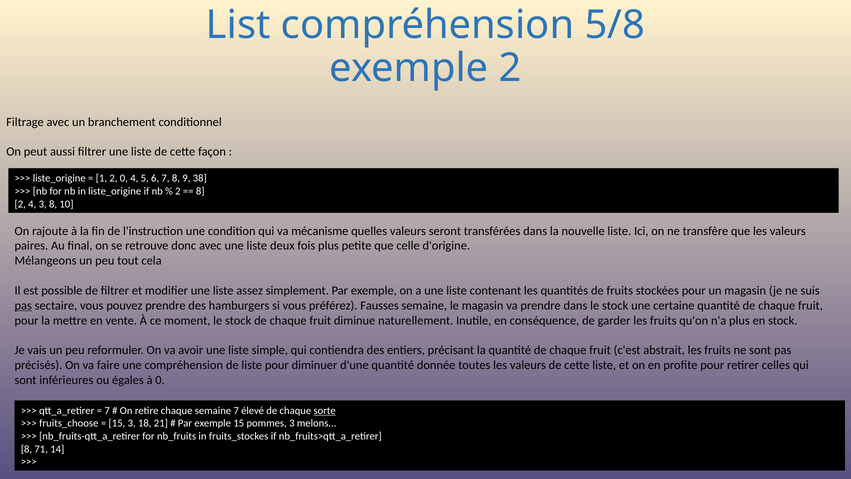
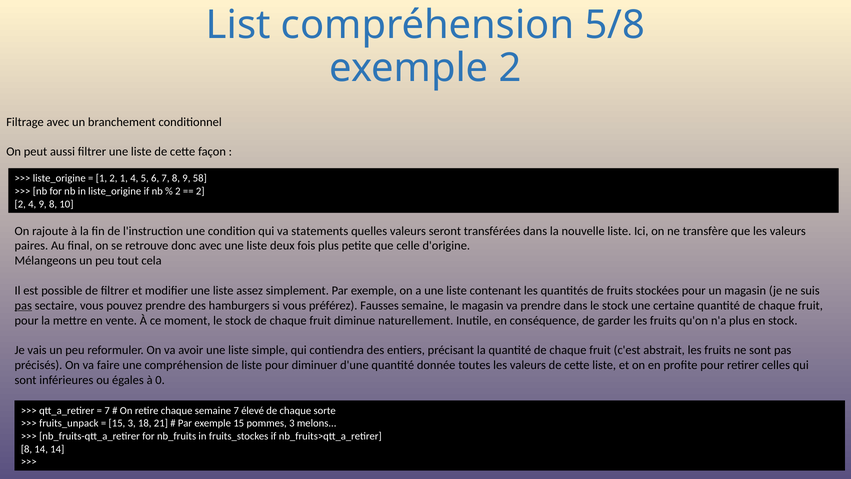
2 0: 0 -> 1
38: 38 -> 58
8 at (200, 191): 8 -> 2
4 3: 3 -> 9
mécanisme: mécanisme -> statements
sorte underline: present -> none
fruits_choose: fruits_choose -> fruits_unpack
8 71: 71 -> 14
